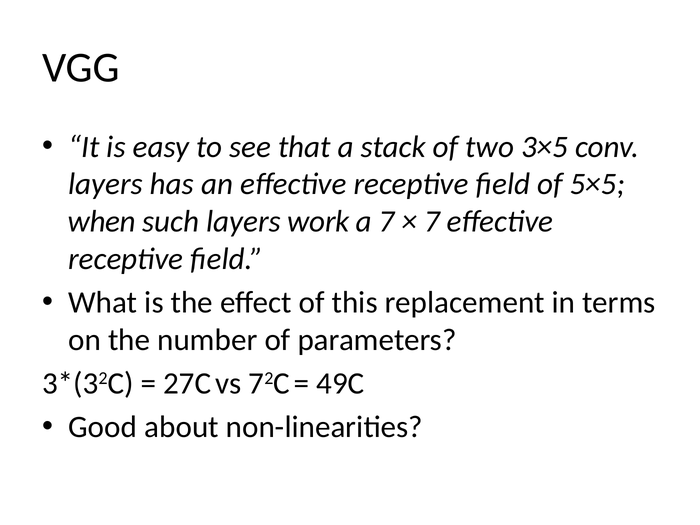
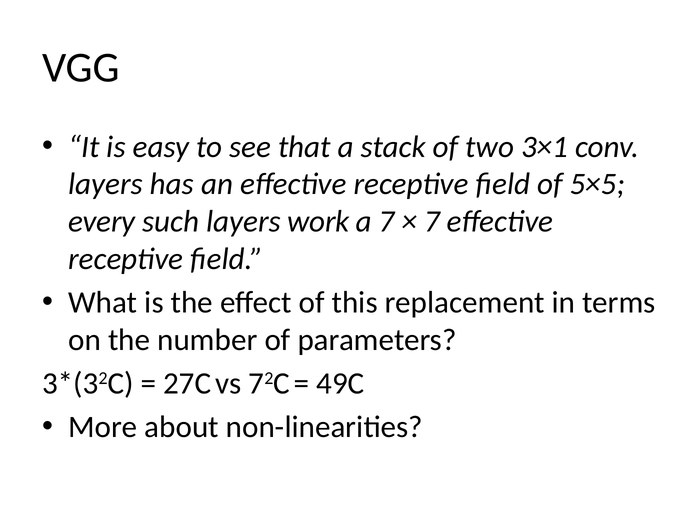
3×5: 3×5 -> 3×1
when: when -> every
Good: Good -> More
